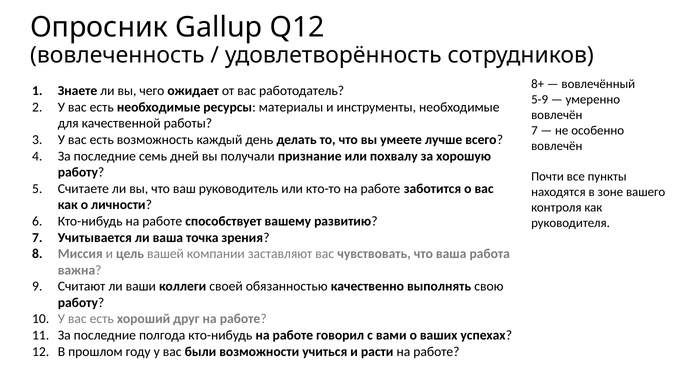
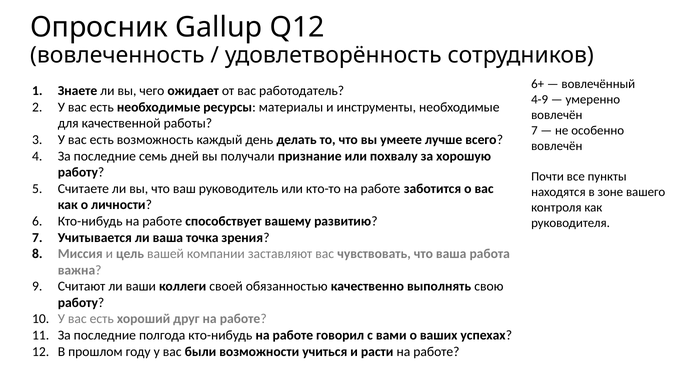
8+: 8+ -> 6+
5-9: 5-9 -> 4-9
